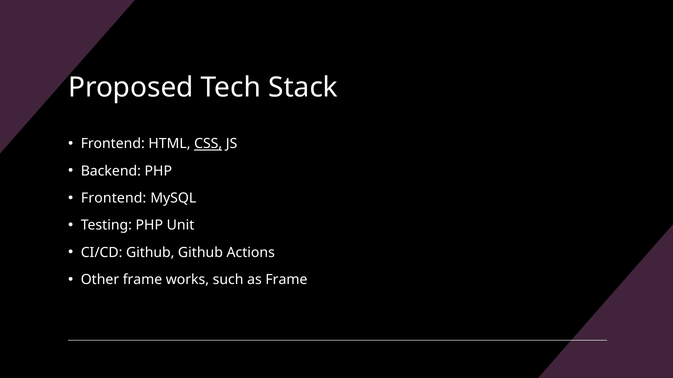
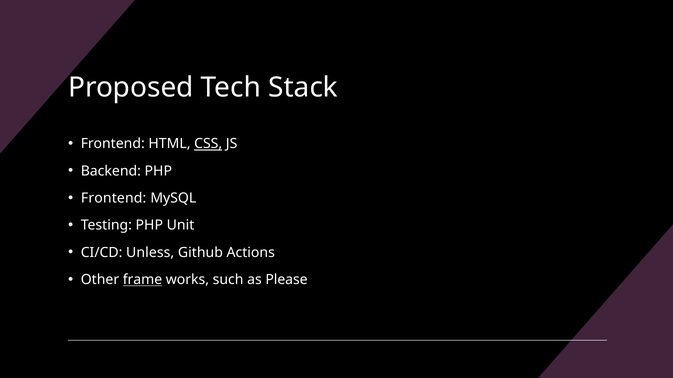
CI/CD Github: Github -> Unless
frame at (143, 280) underline: none -> present
as Frame: Frame -> Please
